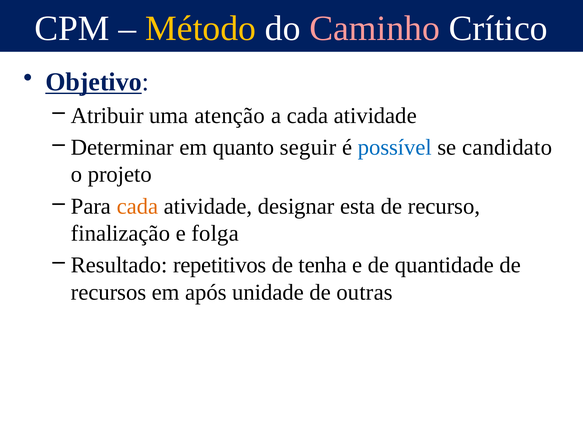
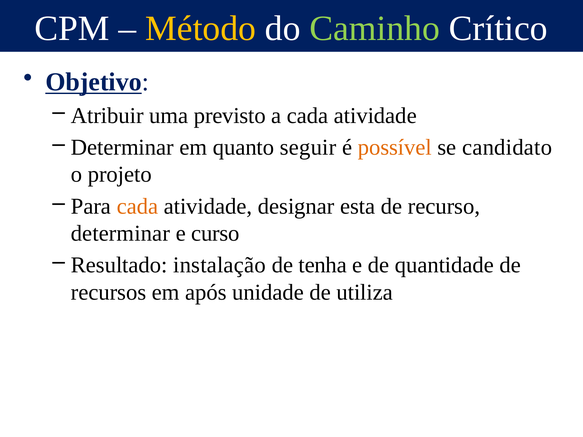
Caminho colour: pink -> light green
atenção: atenção -> previsto
possível colour: blue -> orange
finalização at (120, 234): finalização -> determinar
folga: folga -> curso
repetitivos: repetitivos -> instalação
outras: outras -> utiliza
